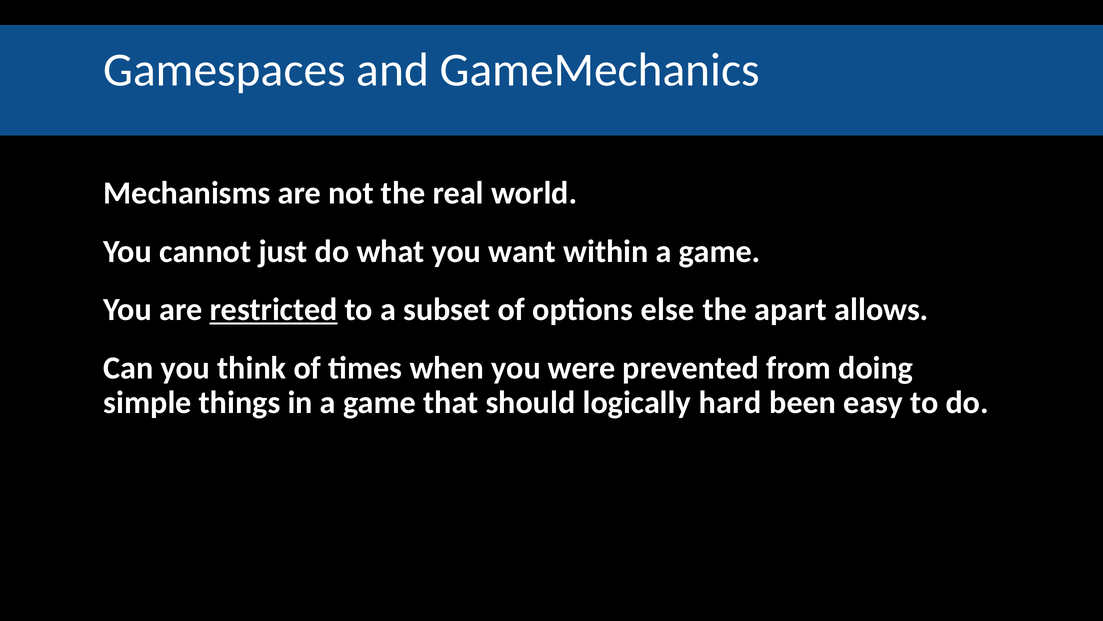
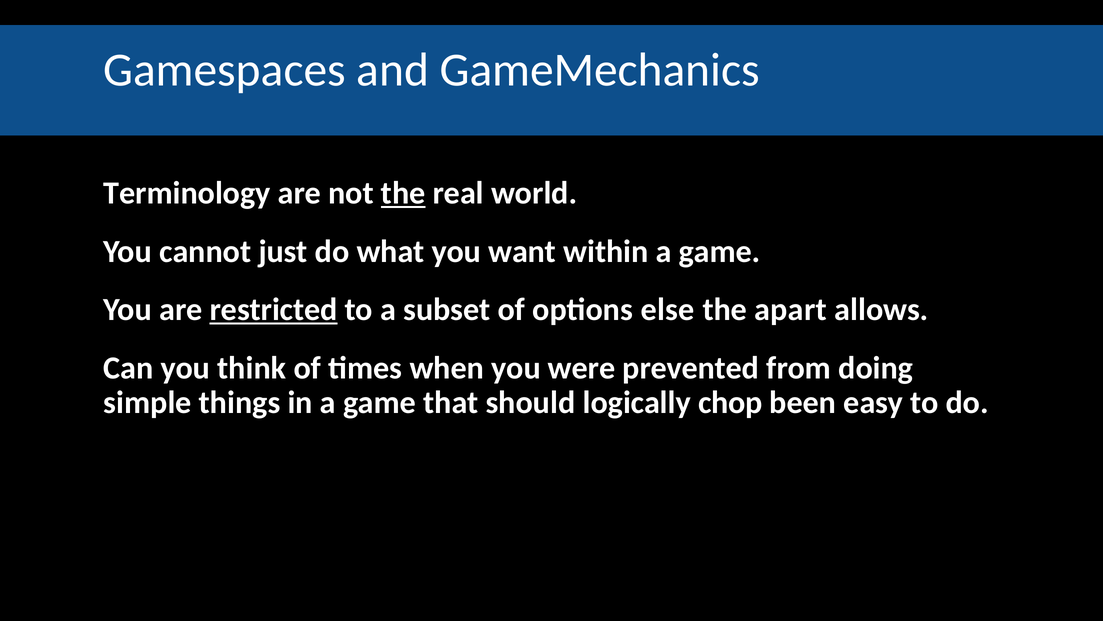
Mechanisms: Mechanisms -> Terminology
the at (403, 193) underline: none -> present
hard: hard -> chop
